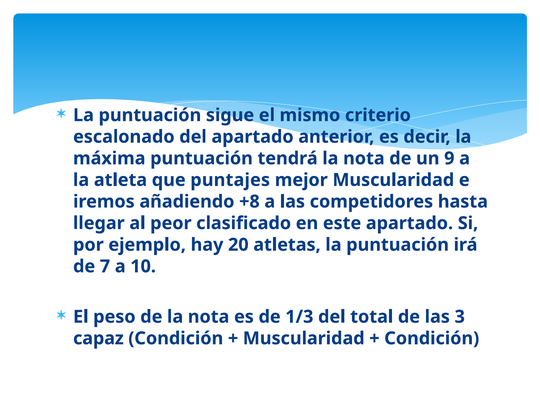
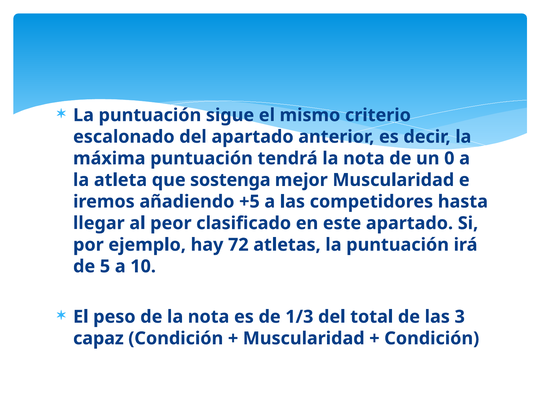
9: 9 -> 0
puntajes: puntajes -> sostenga
+8: +8 -> +5
20: 20 -> 72
7: 7 -> 5
